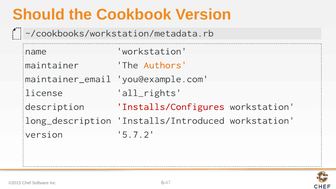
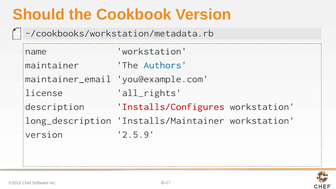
Authors colour: orange -> blue
Installs/Introduced: Installs/Introduced -> Installs/Maintainer
5.7.2: 5.7.2 -> 2.5.9
